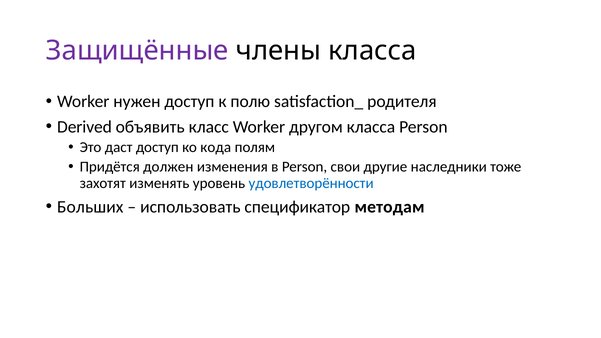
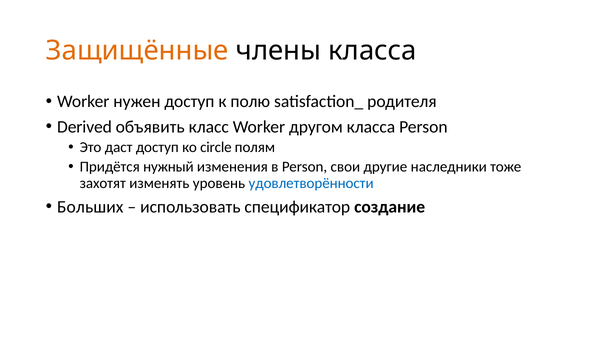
Защищённые colour: purple -> orange
кода: кода -> circle
должен: должен -> нужный
методам: методам -> создание
